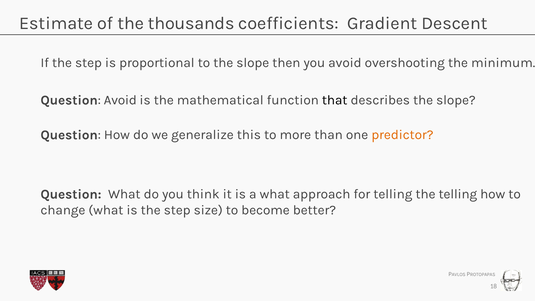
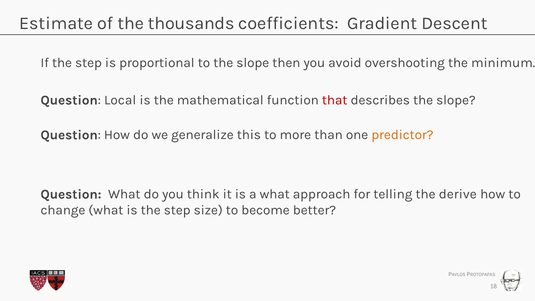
Question Avoid: Avoid -> Local
that colour: black -> red
the telling: telling -> derive
